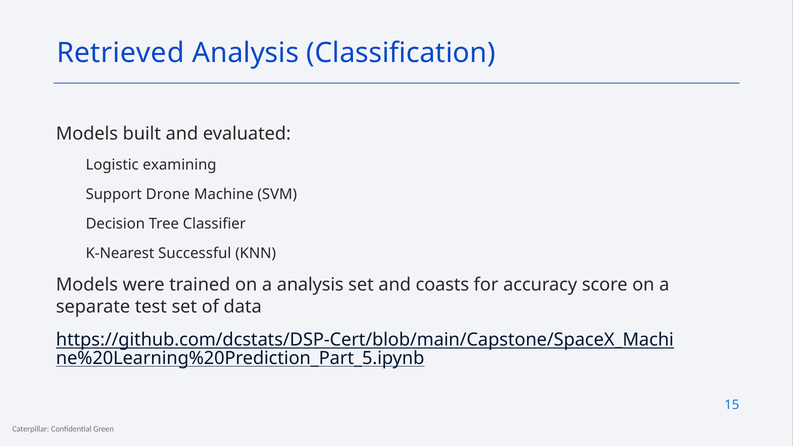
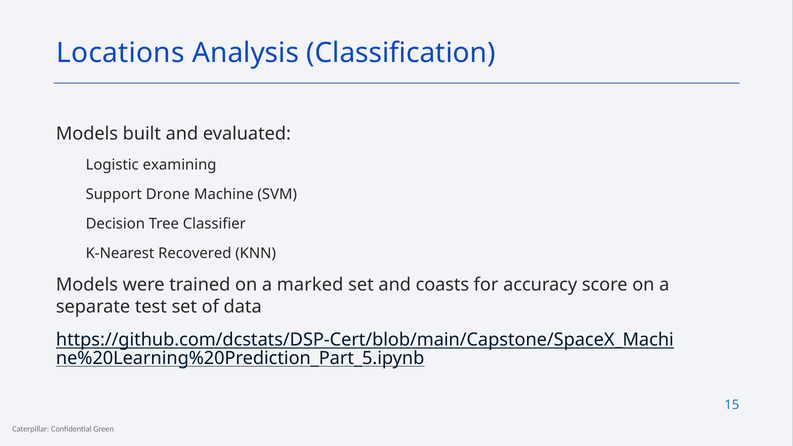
Retrieved: Retrieved -> Locations
Successful: Successful -> Recovered
a analysis: analysis -> marked
